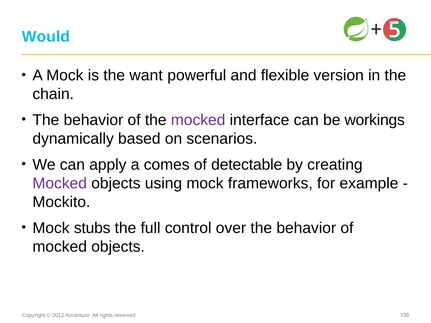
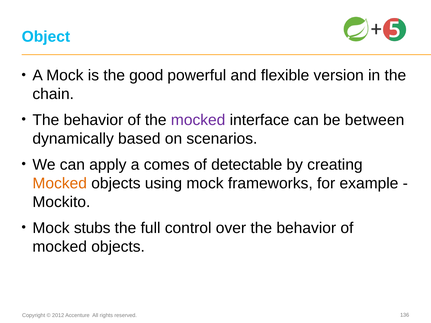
Would: Would -> Object
want: want -> good
workings: workings -> between
Mocked at (60, 183) colour: purple -> orange
